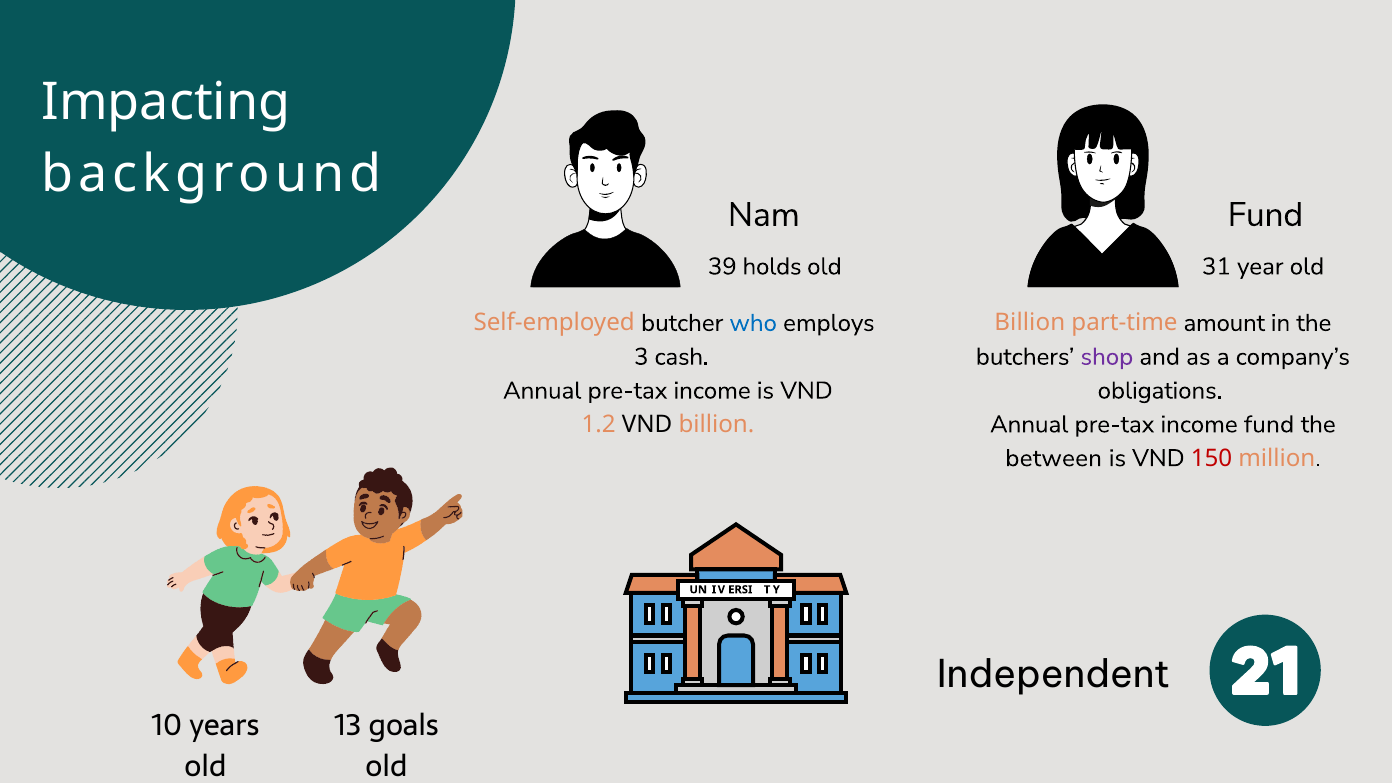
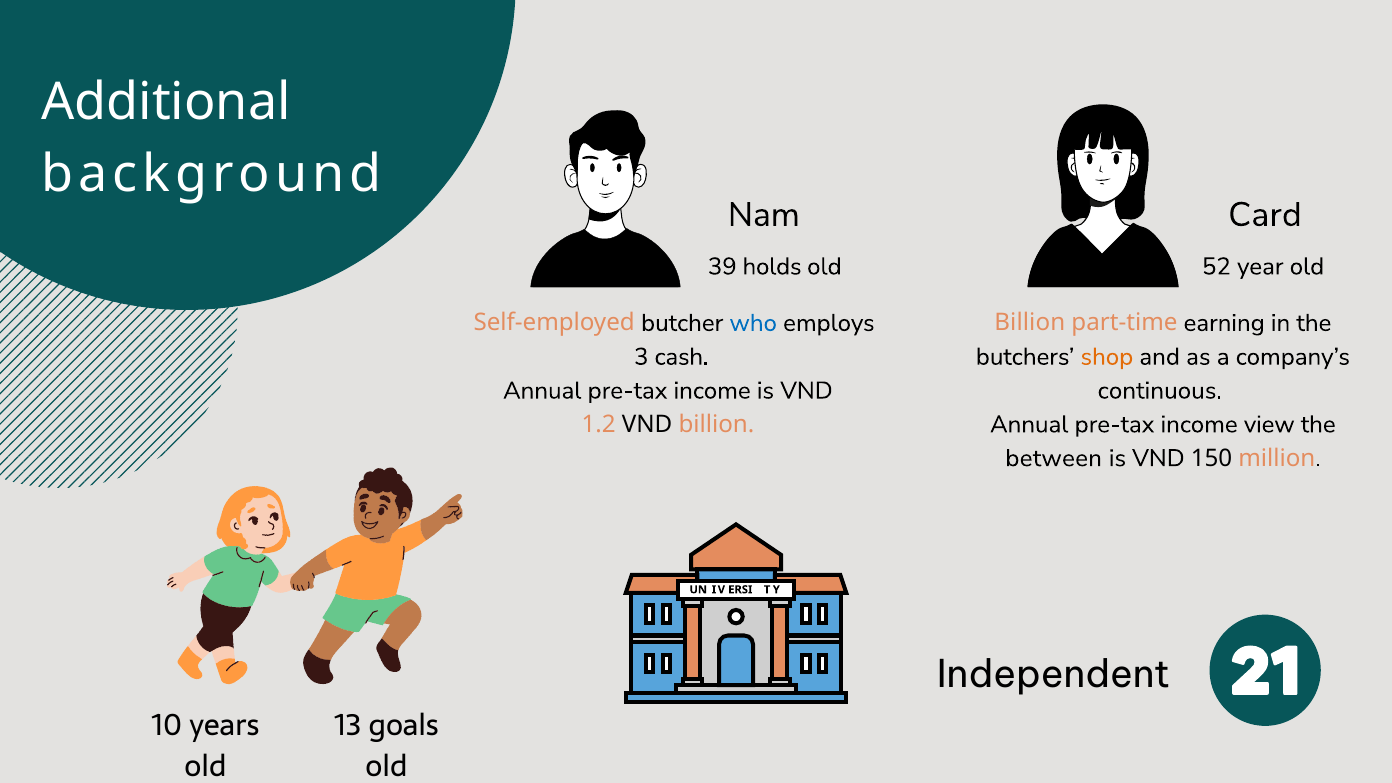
Impacting: Impacting -> Additional
Nam Fund: Fund -> Card
31: 31 -> 52
amount: amount -> earning
shop colour: purple -> orange
obligations: obligations -> continuous
income fund: fund -> view
150 colour: red -> black
